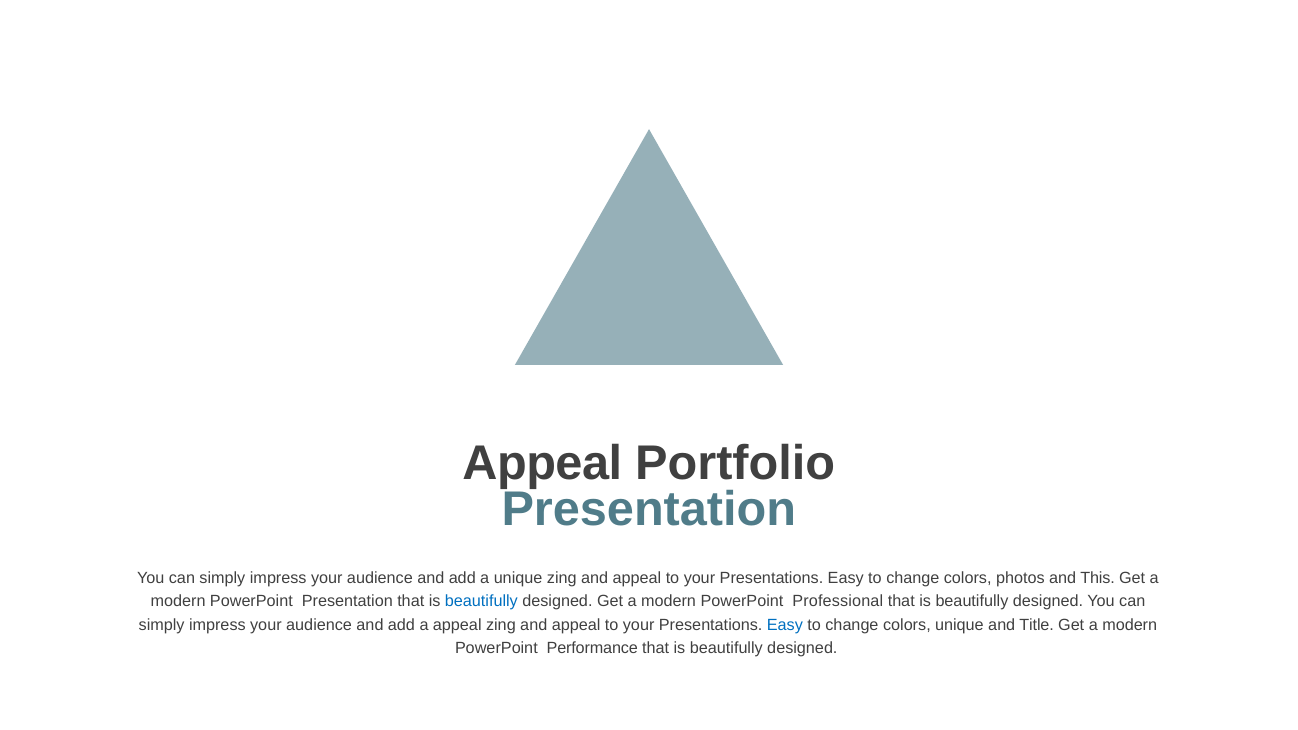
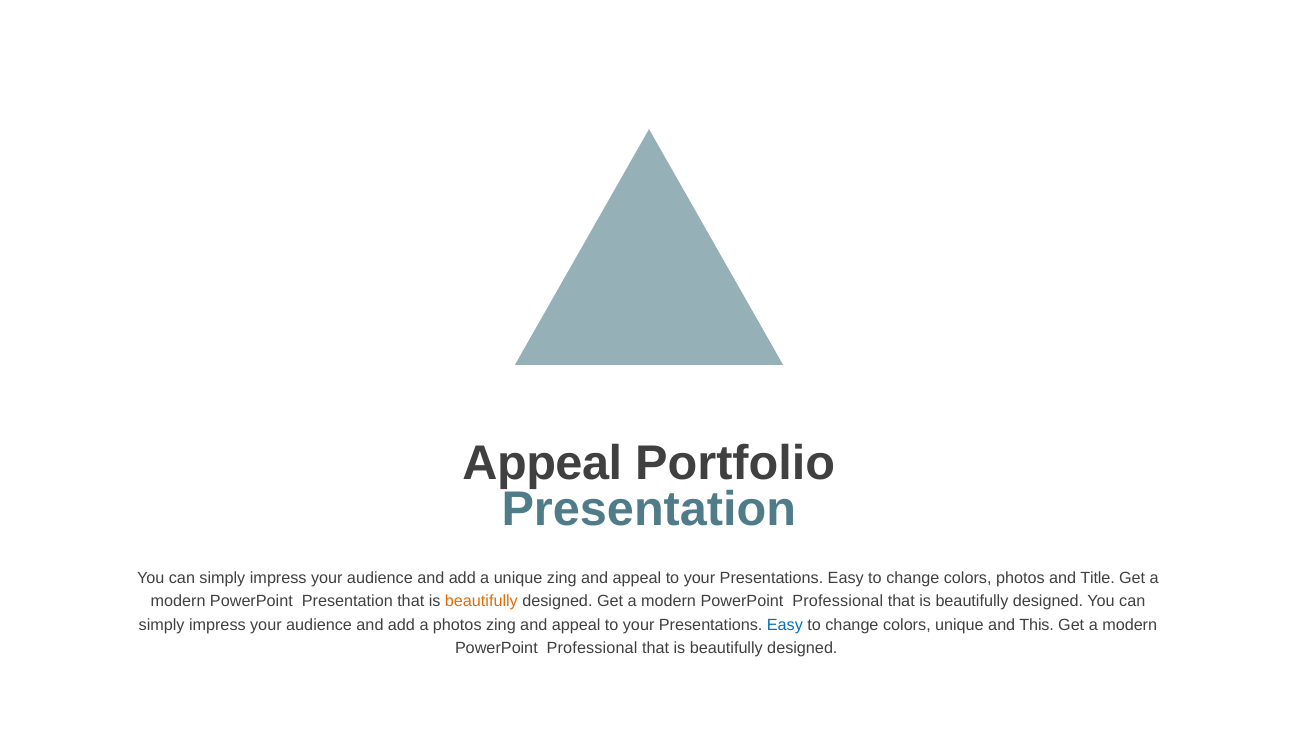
This: This -> Title
beautifully at (481, 601) colour: blue -> orange
a appeal: appeal -> photos
Title: Title -> This
Performance at (592, 648): Performance -> Professional
